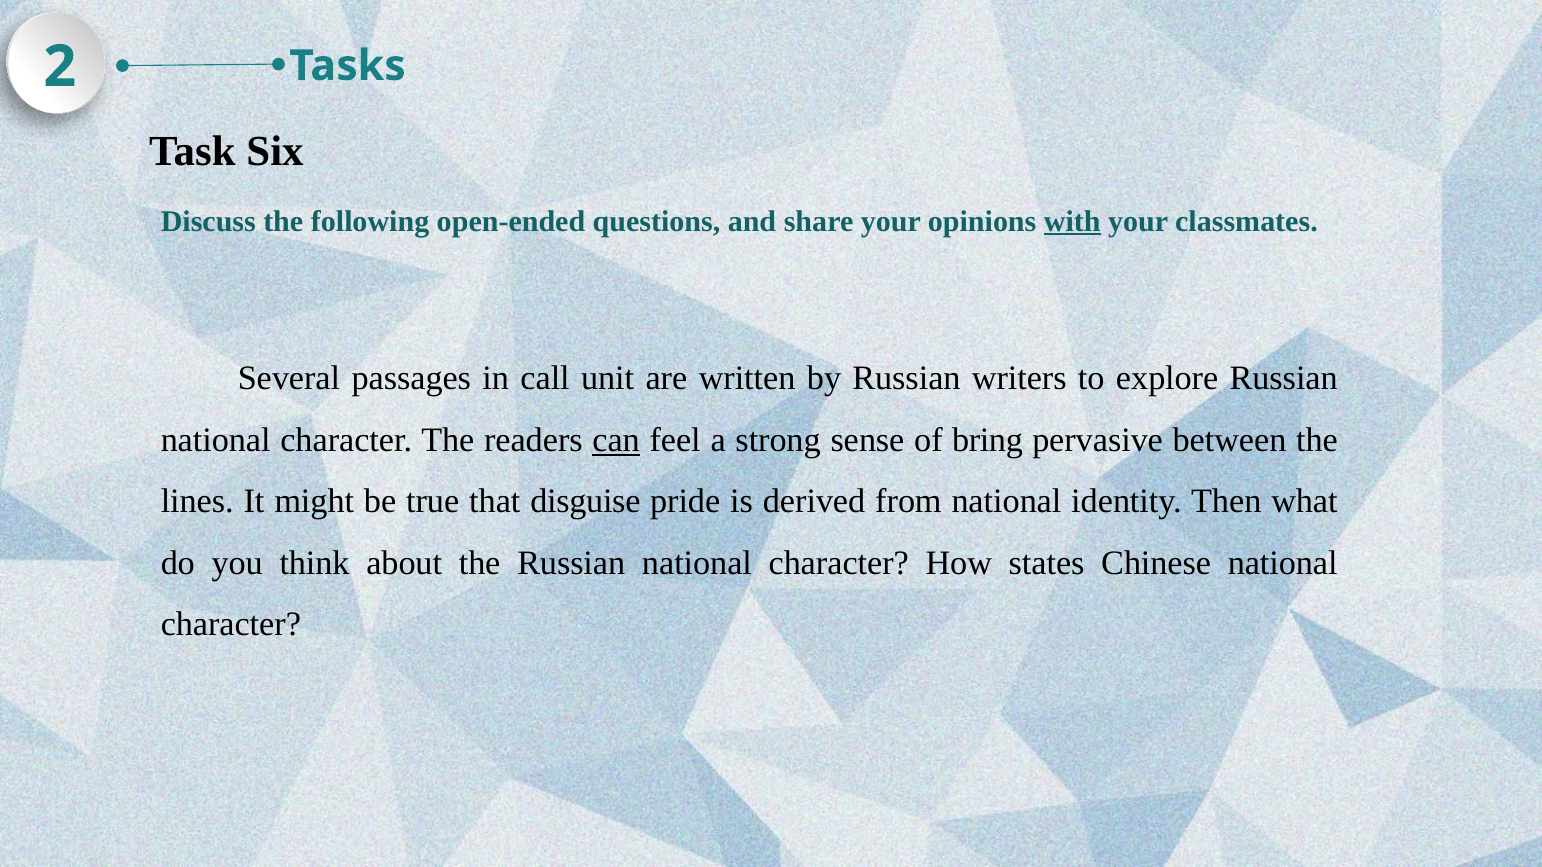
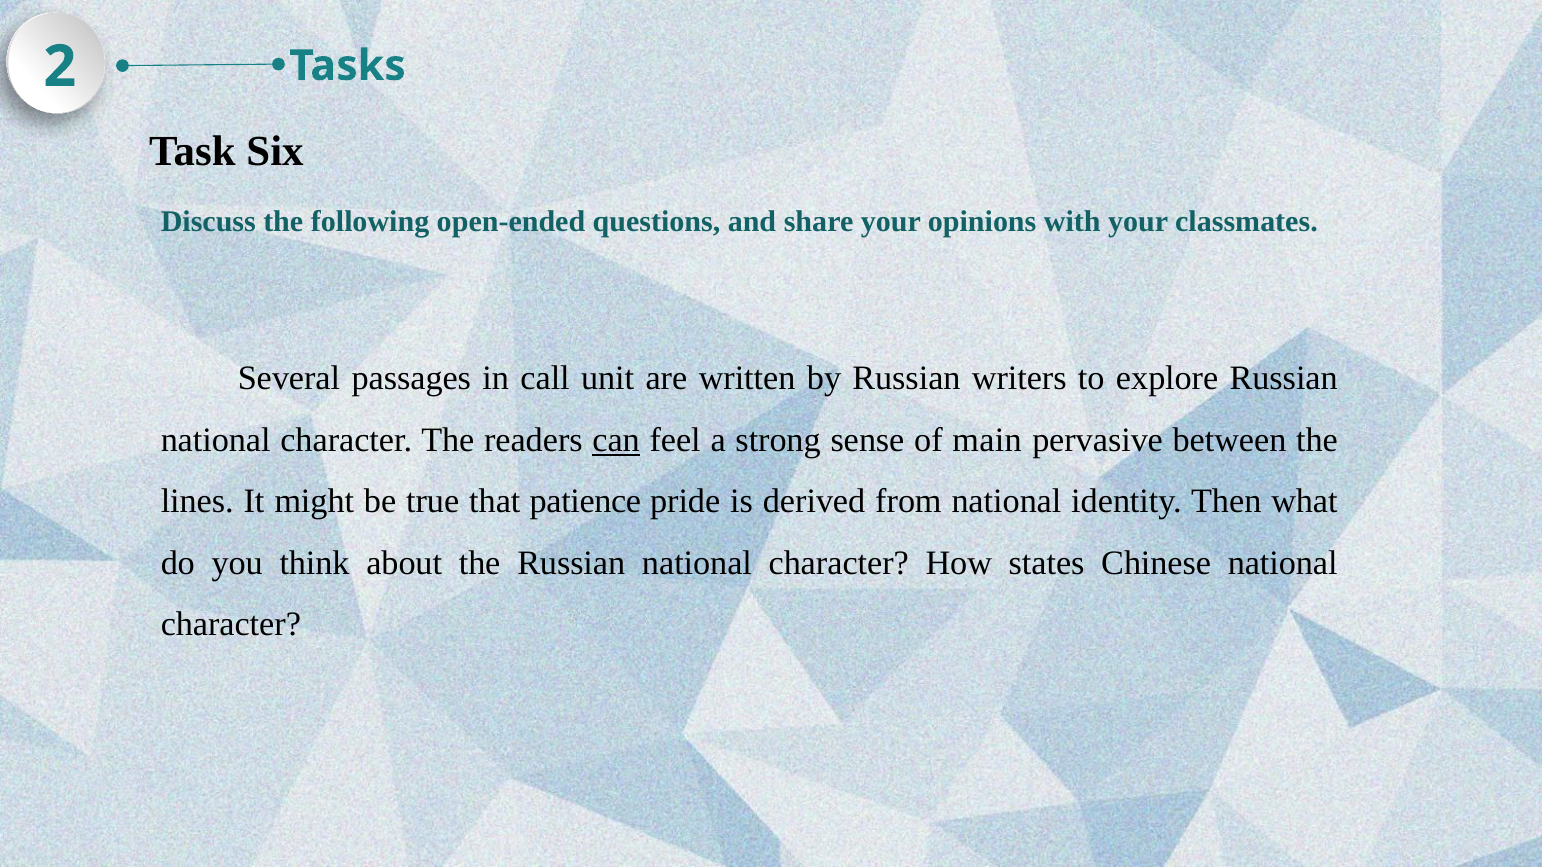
with underline: present -> none
bring: bring -> main
disguise: disguise -> patience
